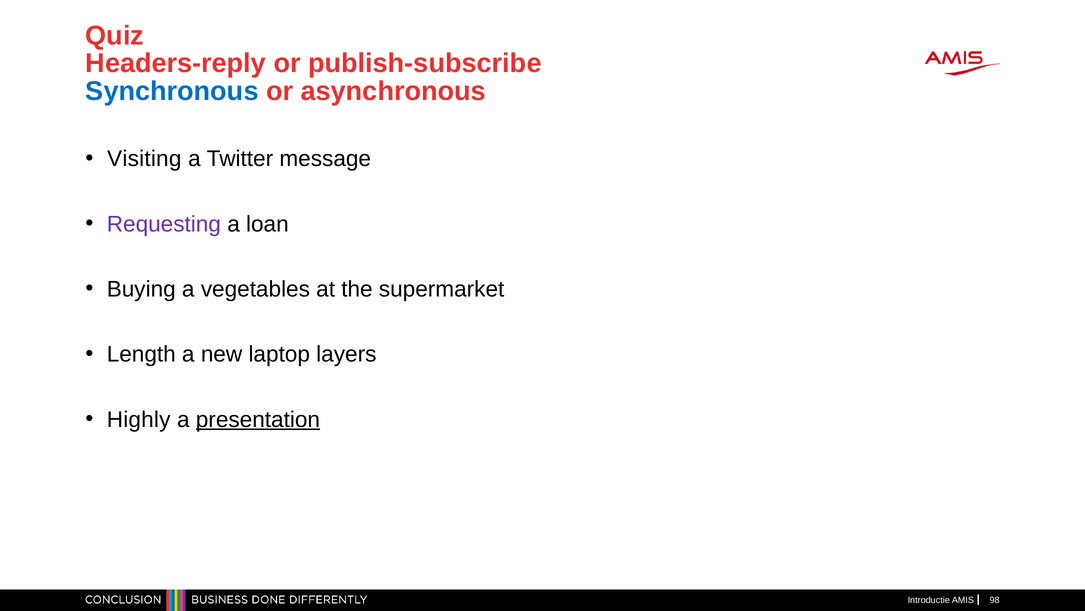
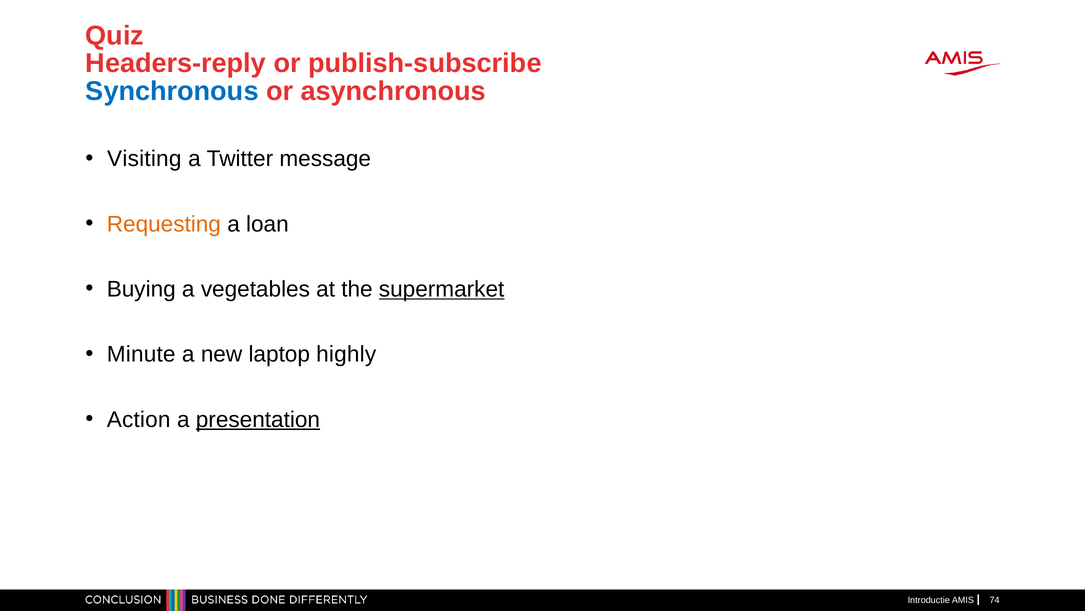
Requesting colour: purple -> orange
supermarket underline: none -> present
Length: Length -> Minute
layers: layers -> highly
Highly: Highly -> Action
98: 98 -> 74
